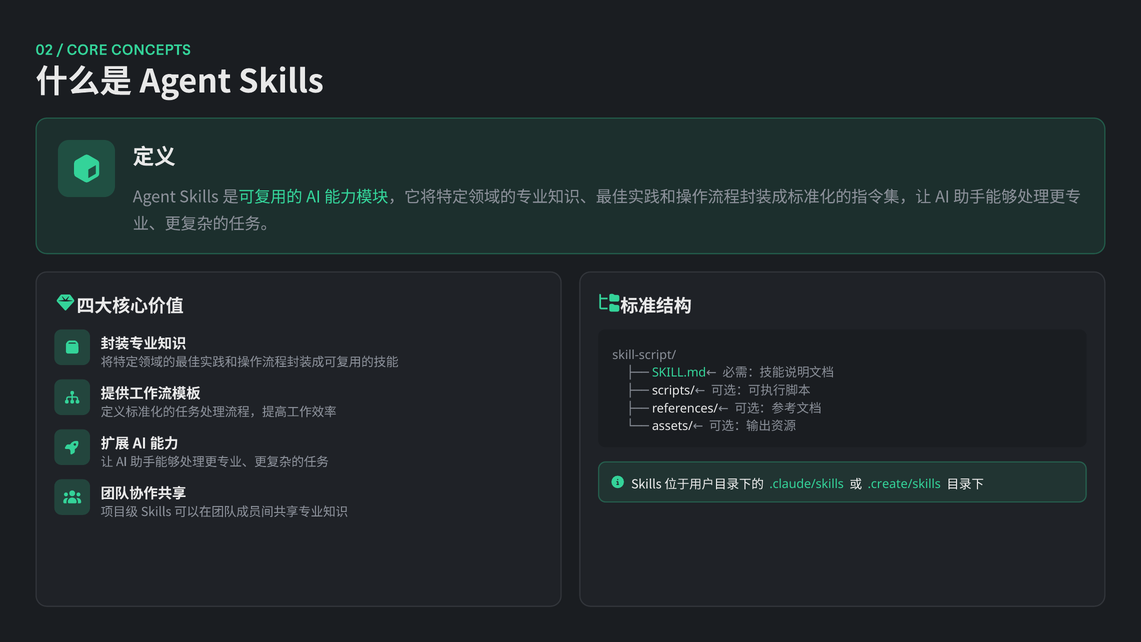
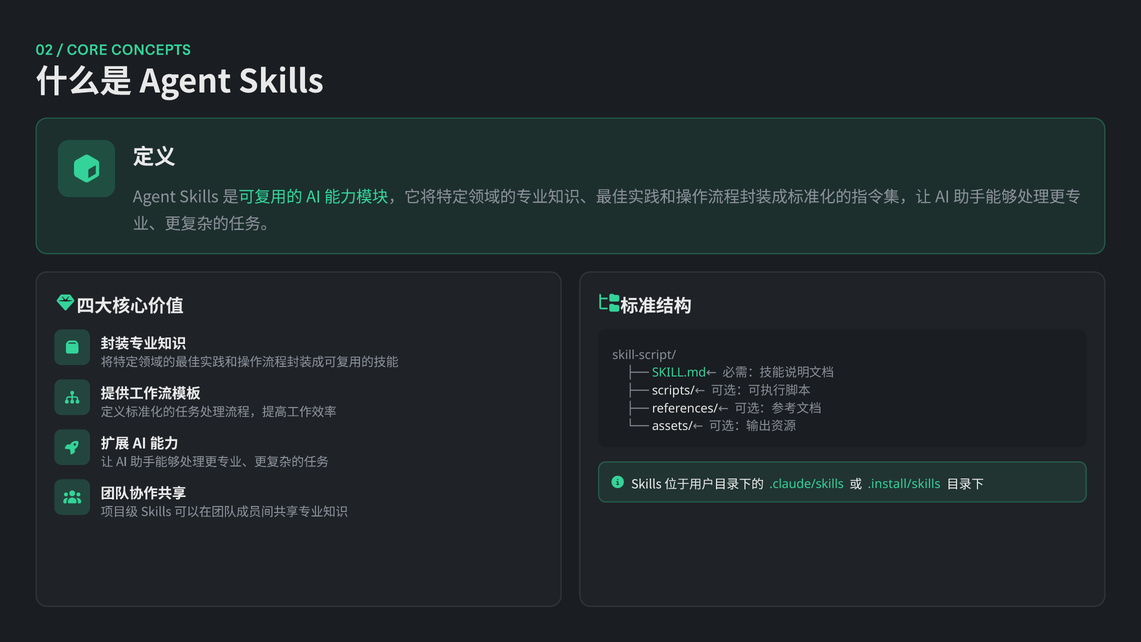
.create/skills: .create/skills -> .install/skills
